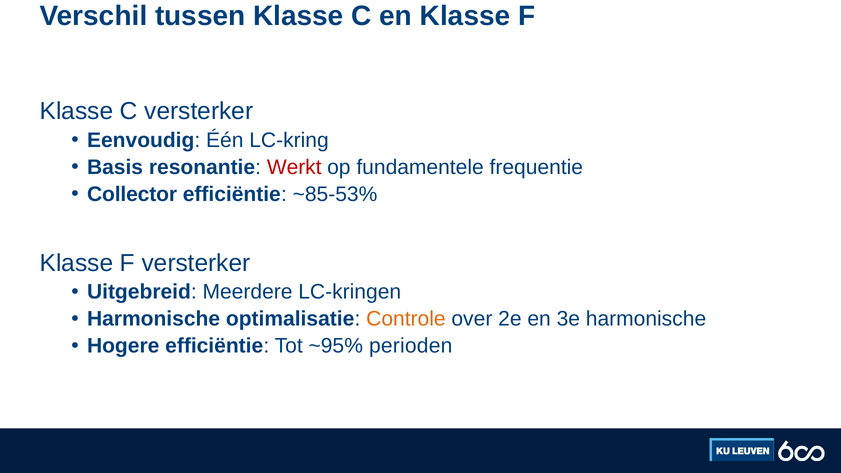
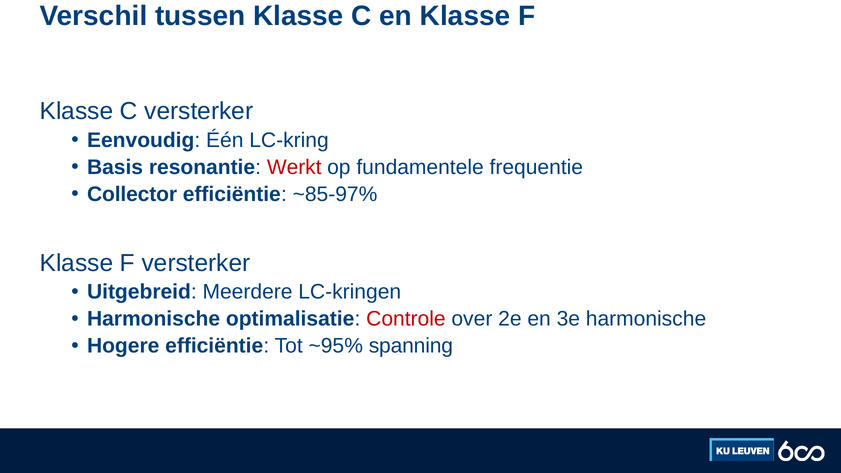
~85-53%: ~85-53% -> ~85-97%
Controle colour: orange -> red
perioden: perioden -> spanning
